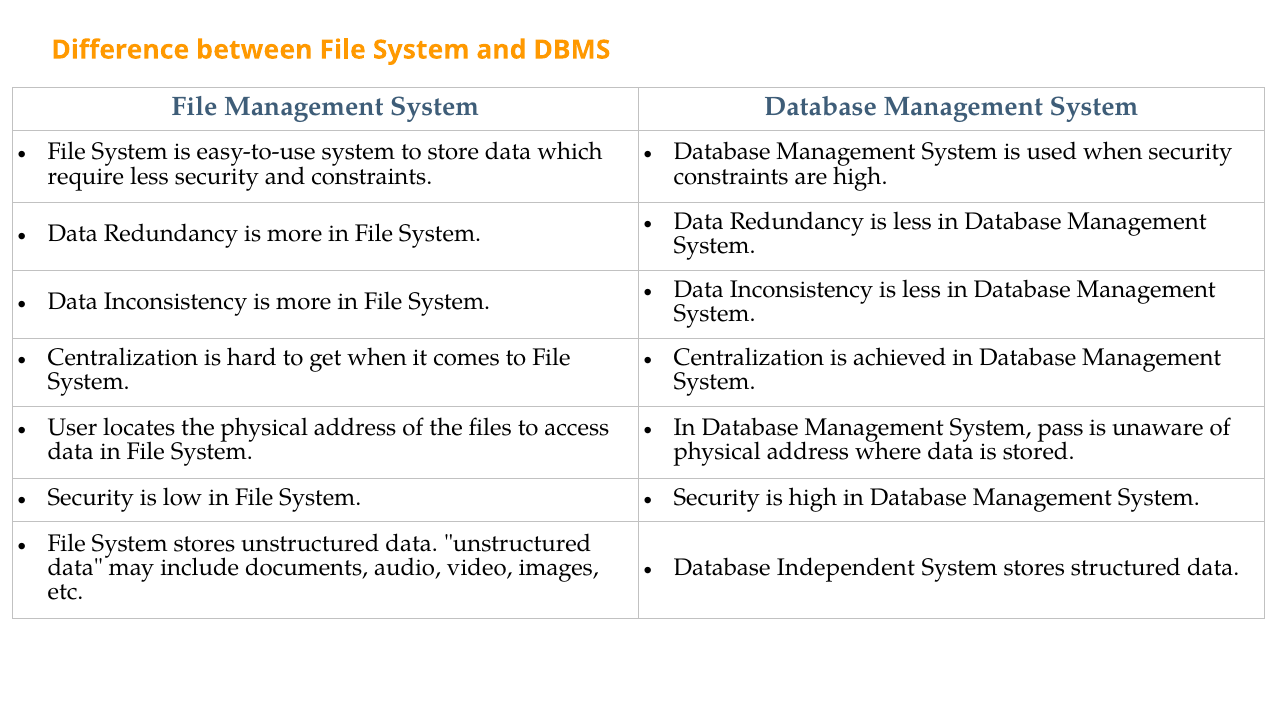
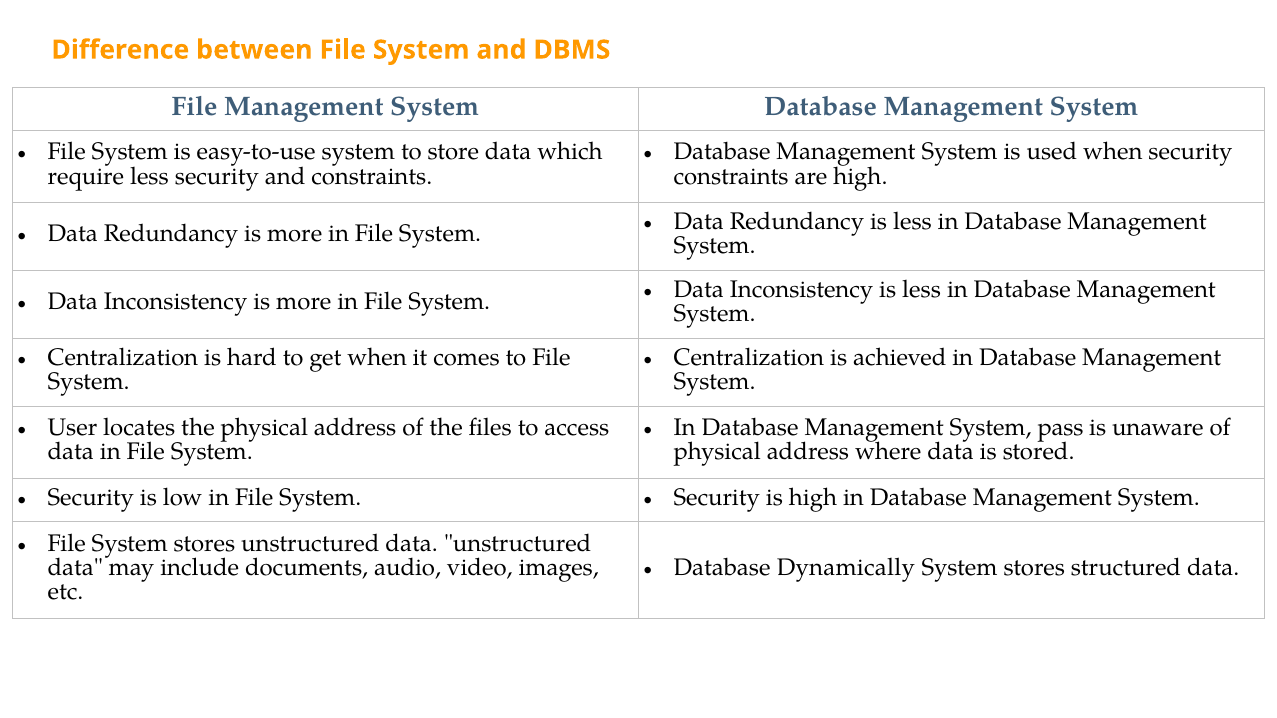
Independent: Independent -> Dynamically
